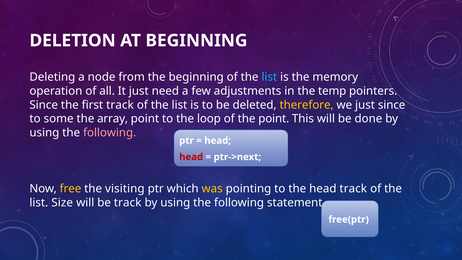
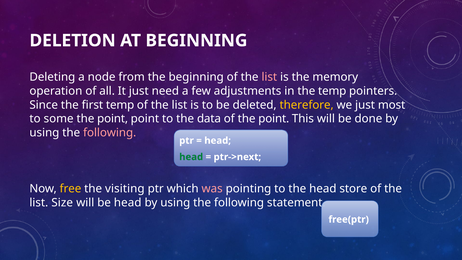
list at (269, 77) colour: light blue -> pink
first track: track -> temp
just since: since -> most
array at (113, 119): array -> point
loop: loop -> data
head at (191, 157) colour: red -> green
was colour: yellow -> pink
head track: track -> store
be track: track -> head
